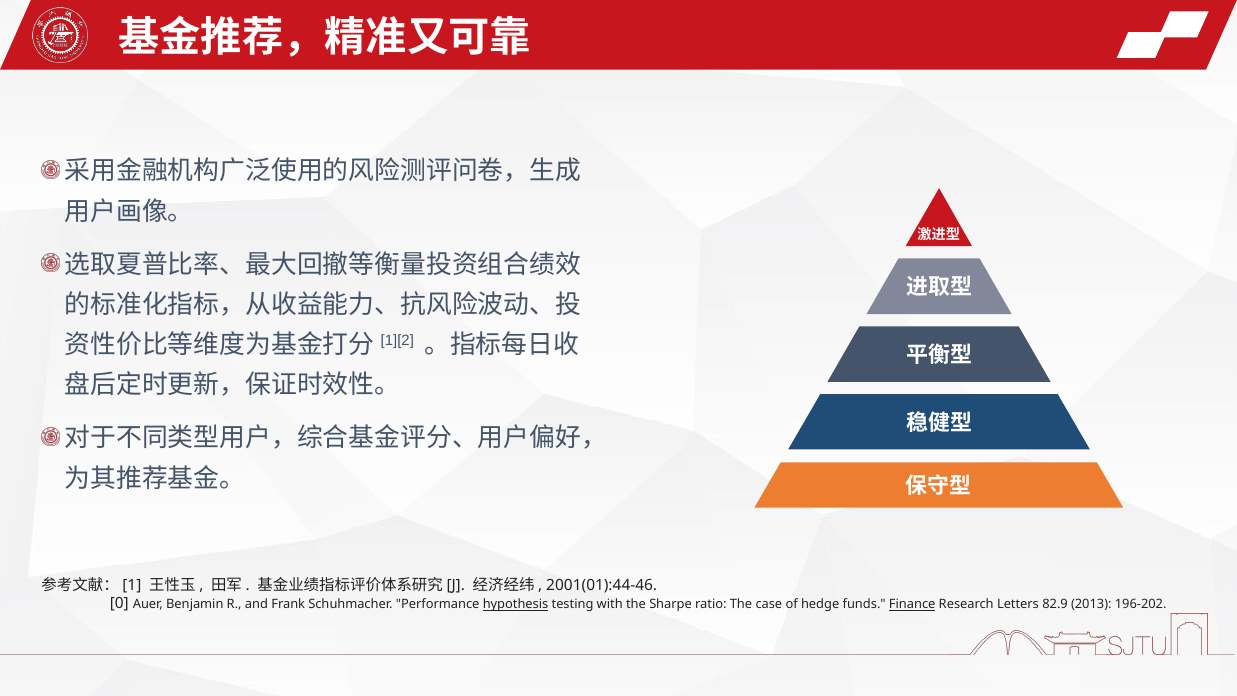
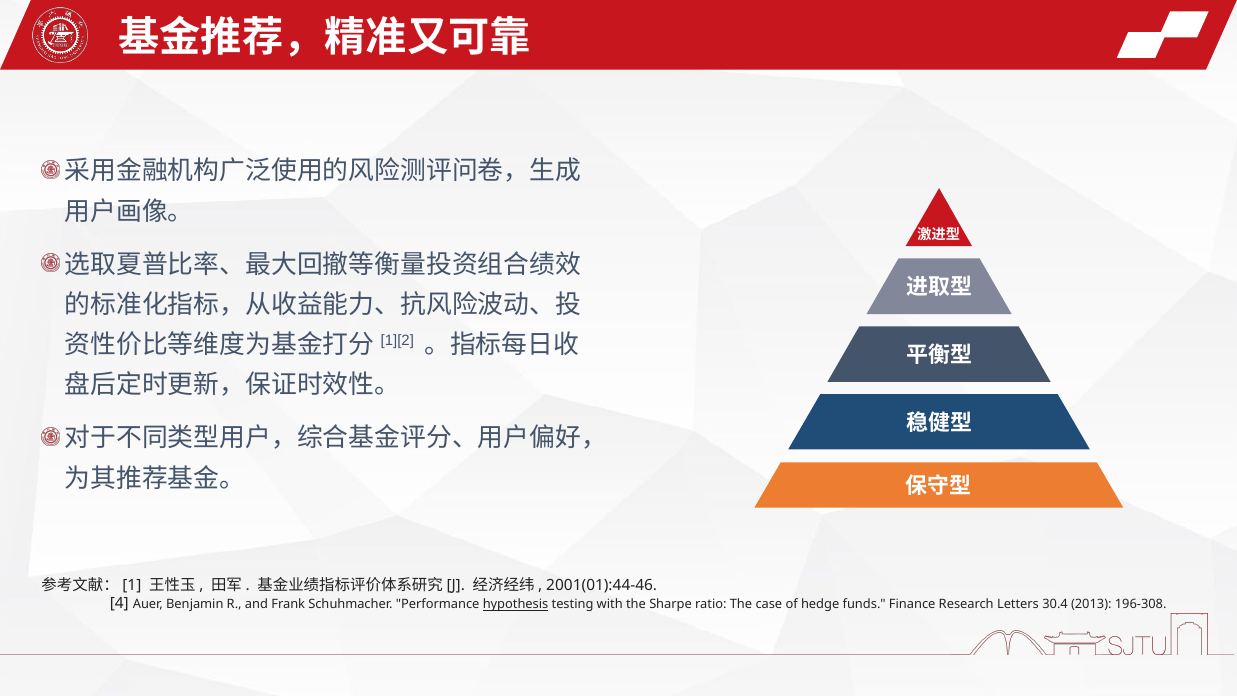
0: 0 -> 4
Finance underline: present -> none
82.9: 82.9 -> 30.4
196-202: 196-202 -> 196-308
